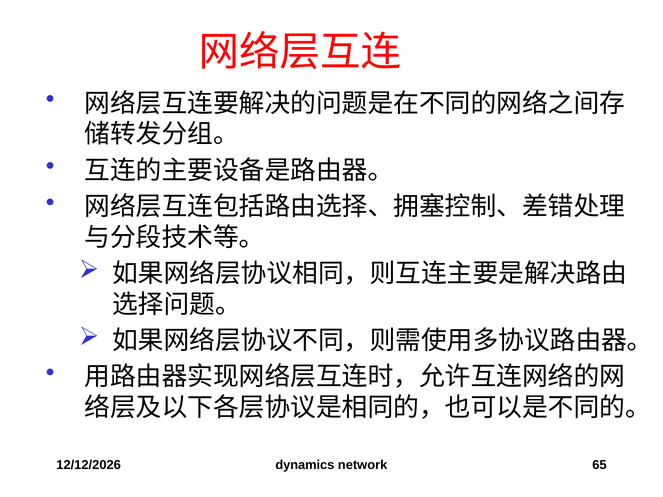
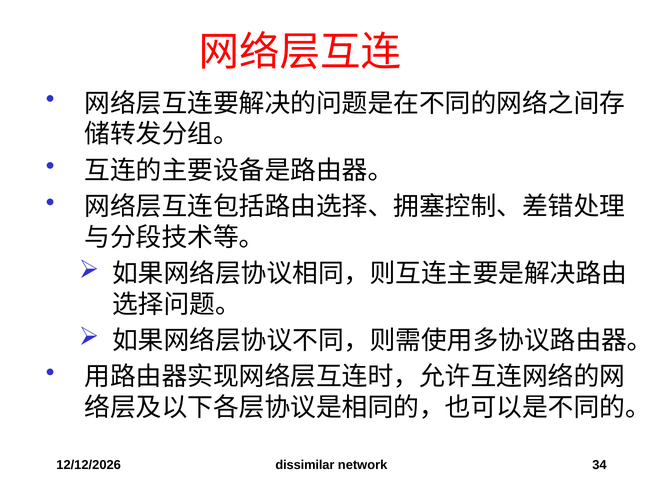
dynamics: dynamics -> dissimilar
65: 65 -> 34
